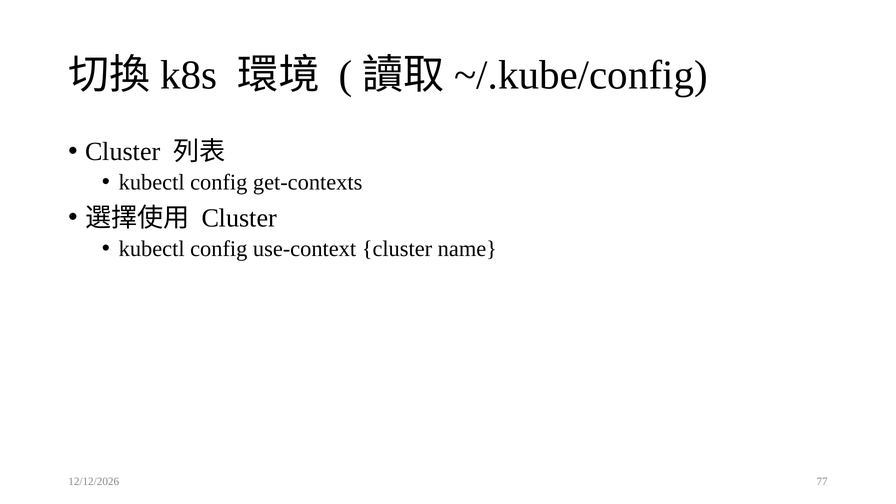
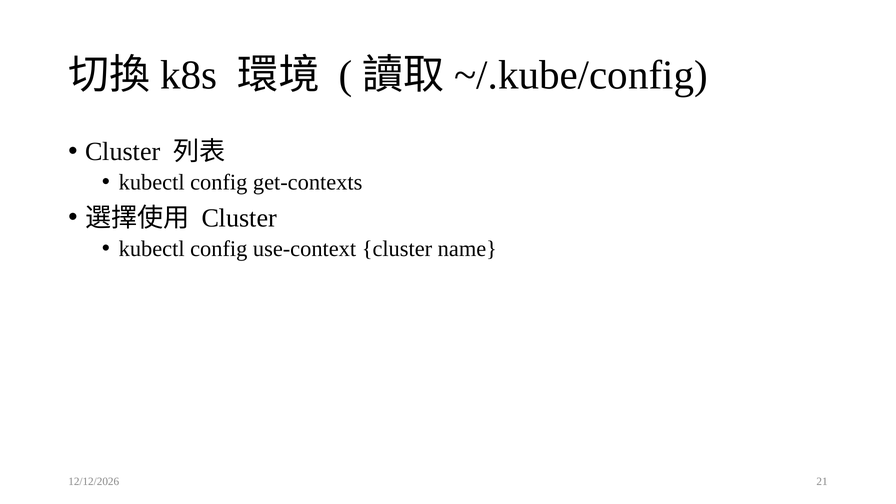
77: 77 -> 21
